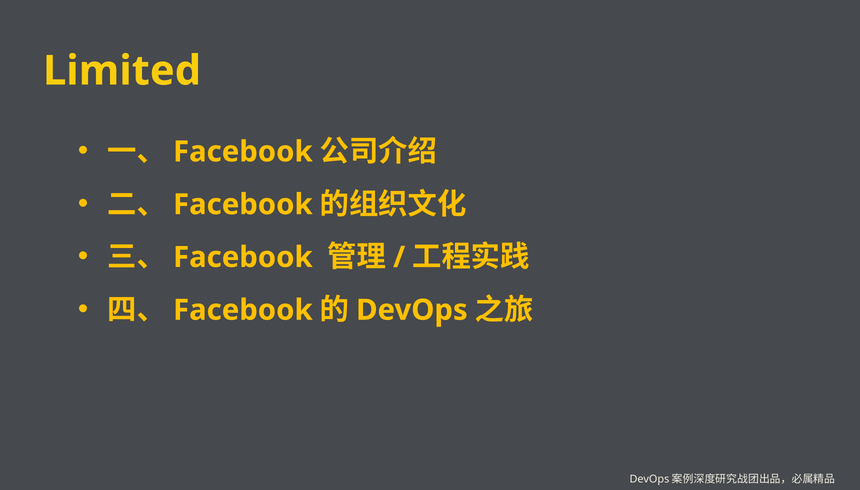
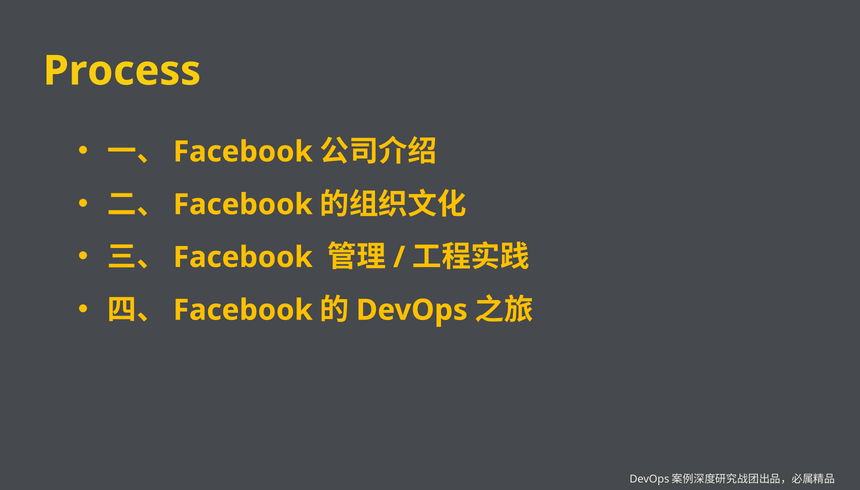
Limited: Limited -> Process
